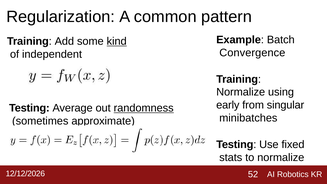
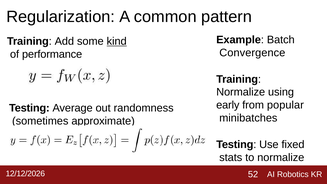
independent: independent -> performance
singular: singular -> popular
randomness underline: present -> none
